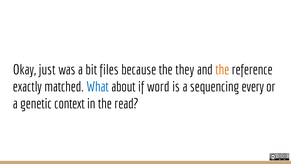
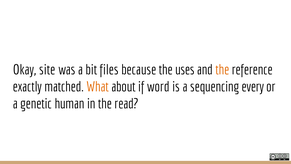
just: just -> site
they: they -> uses
What colour: blue -> orange
context: context -> human
